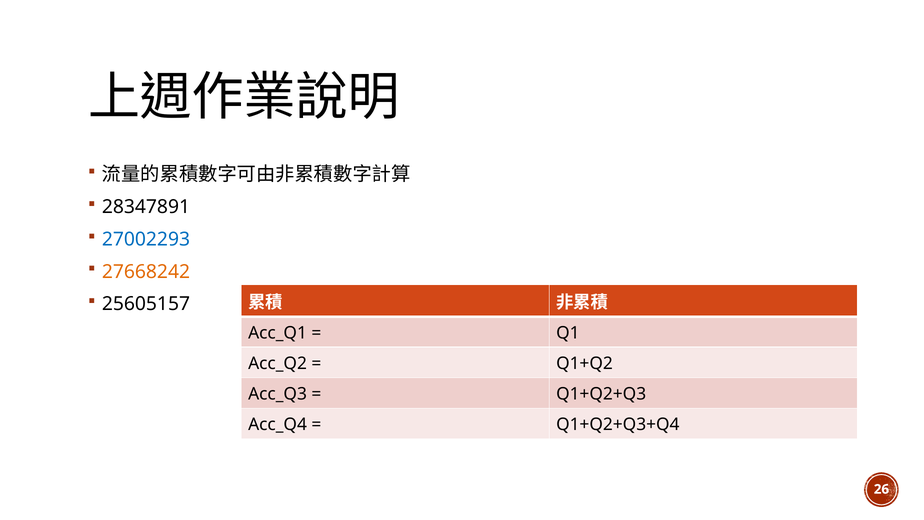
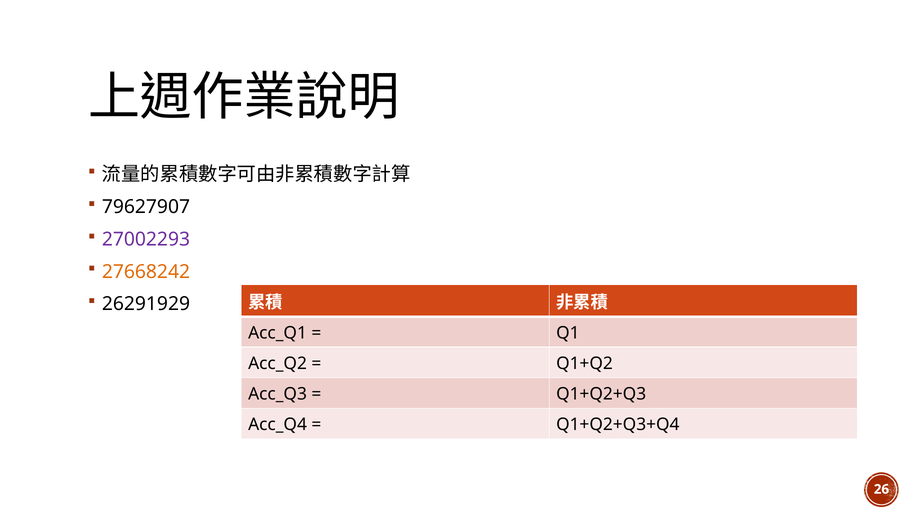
28347891: 28347891 -> 79627907
27002293 colour: blue -> purple
25605157: 25605157 -> 26291929
